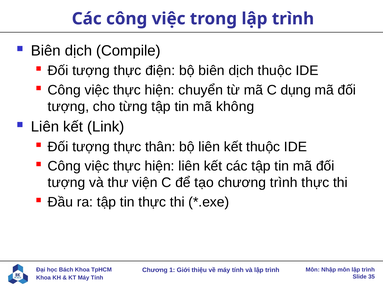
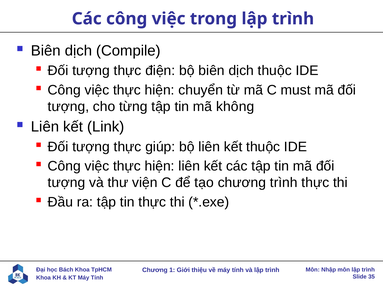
dụng: dụng -> must
thân: thân -> giúp
